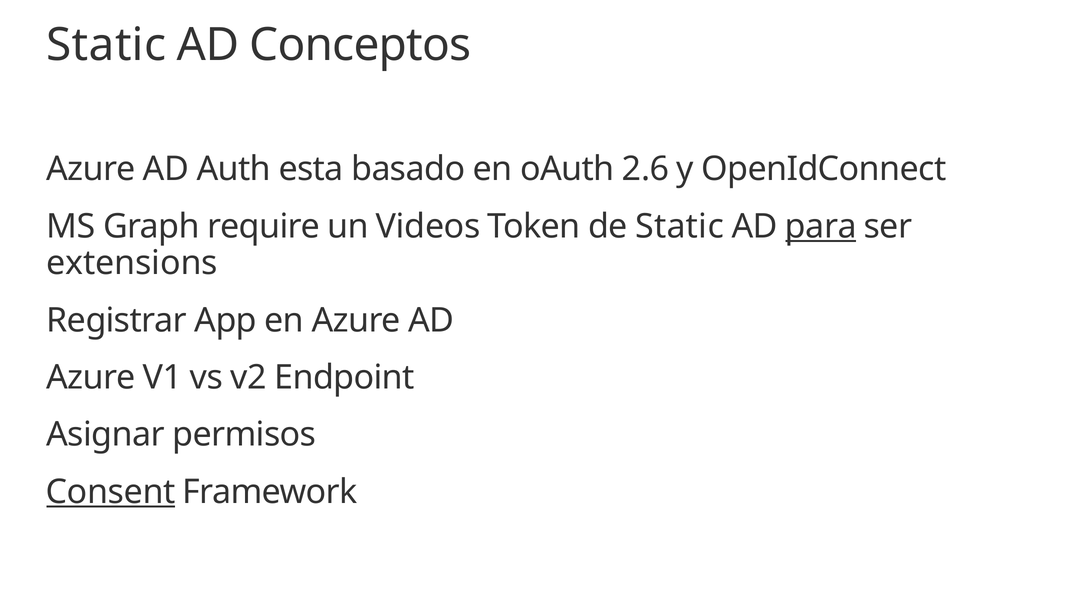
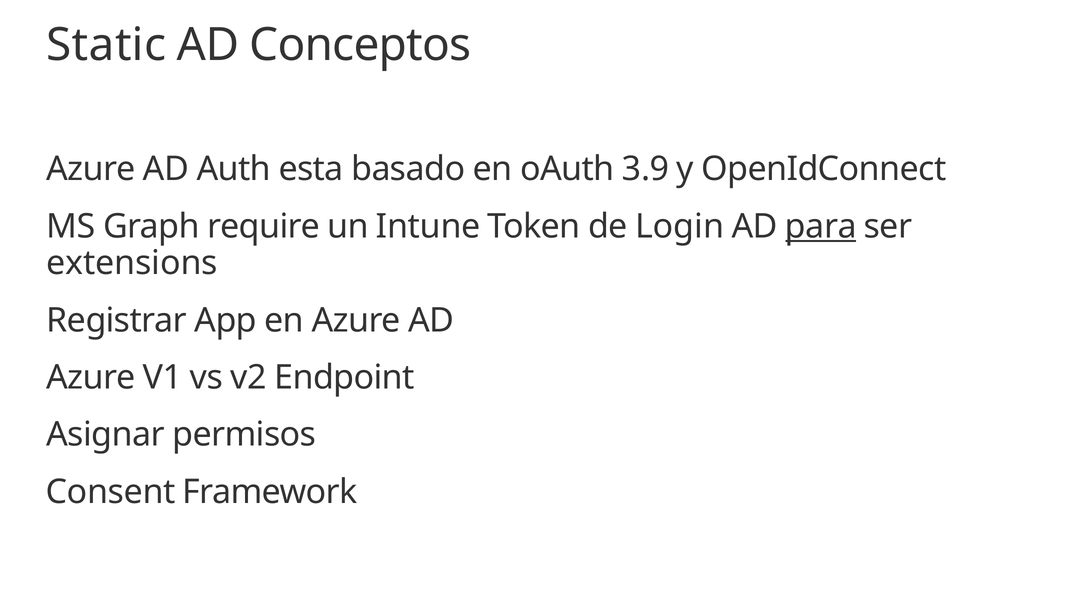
2.6: 2.6 -> 3.9
Videos: Videos -> Intune
de Static: Static -> Login
Consent underline: present -> none
